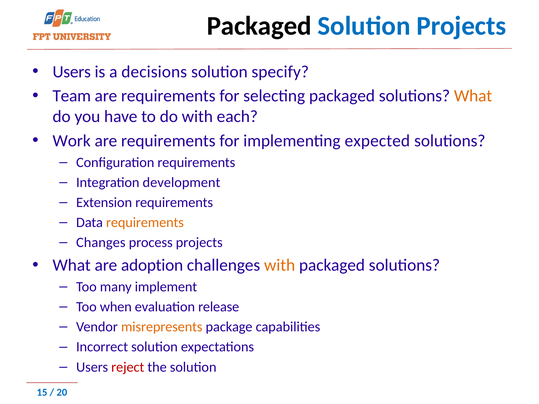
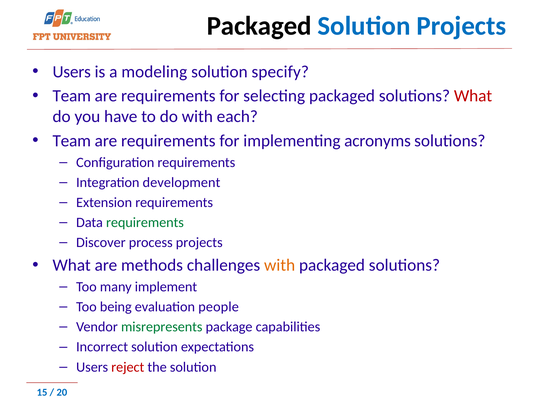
decisions: decisions -> modeling
What at (473, 96) colour: orange -> red
Work at (72, 141): Work -> Team
expected: expected -> acronyms
requirements at (145, 223) colour: orange -> green
Changes: Changes -> Discover
adoption: adoption -> methods
when: when -> being
release: release -> people
misrepresents colour: orange -> green
